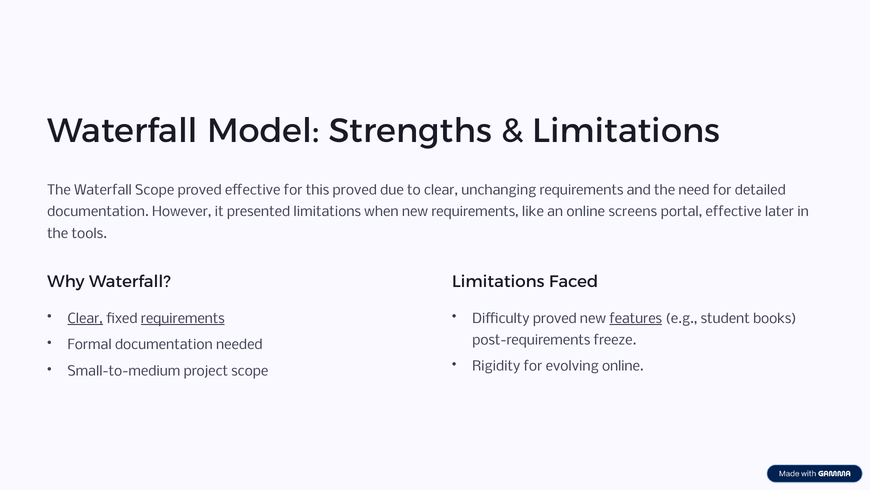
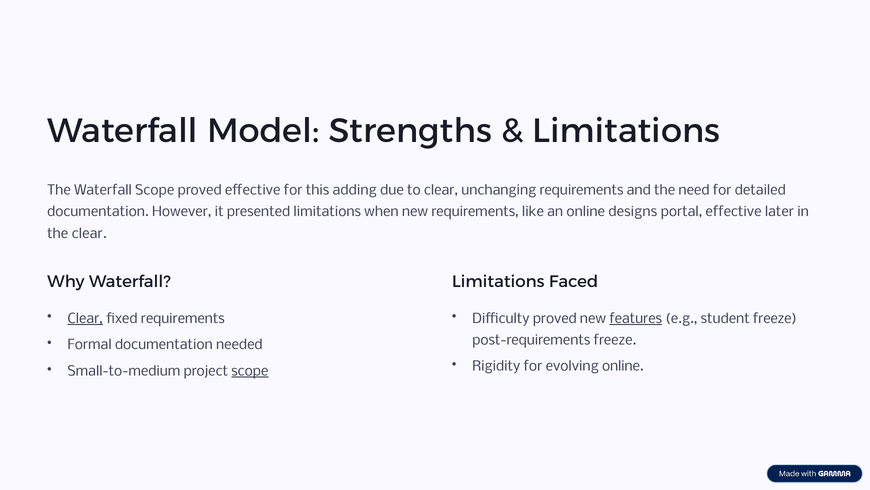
this proved: proved -> adding
screens: screens -> designs
the tools: tools -> clear
requirements at (183, 318) underline: present -> none
student books: books -> freeze
scope at (250, 371) underline: none -> present
